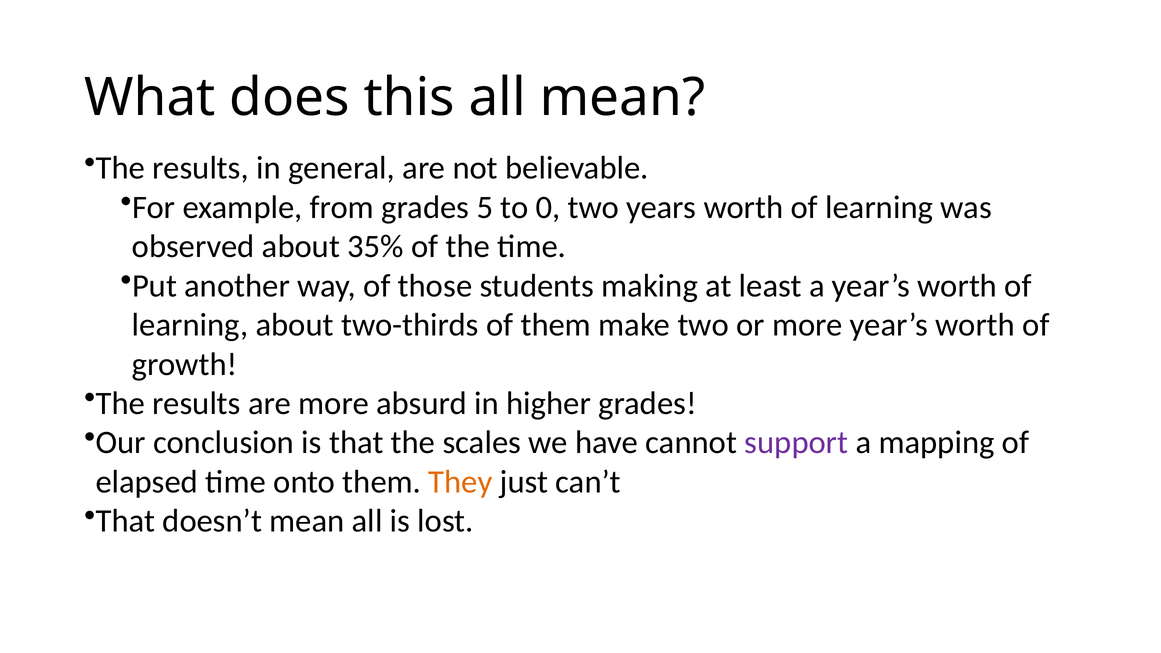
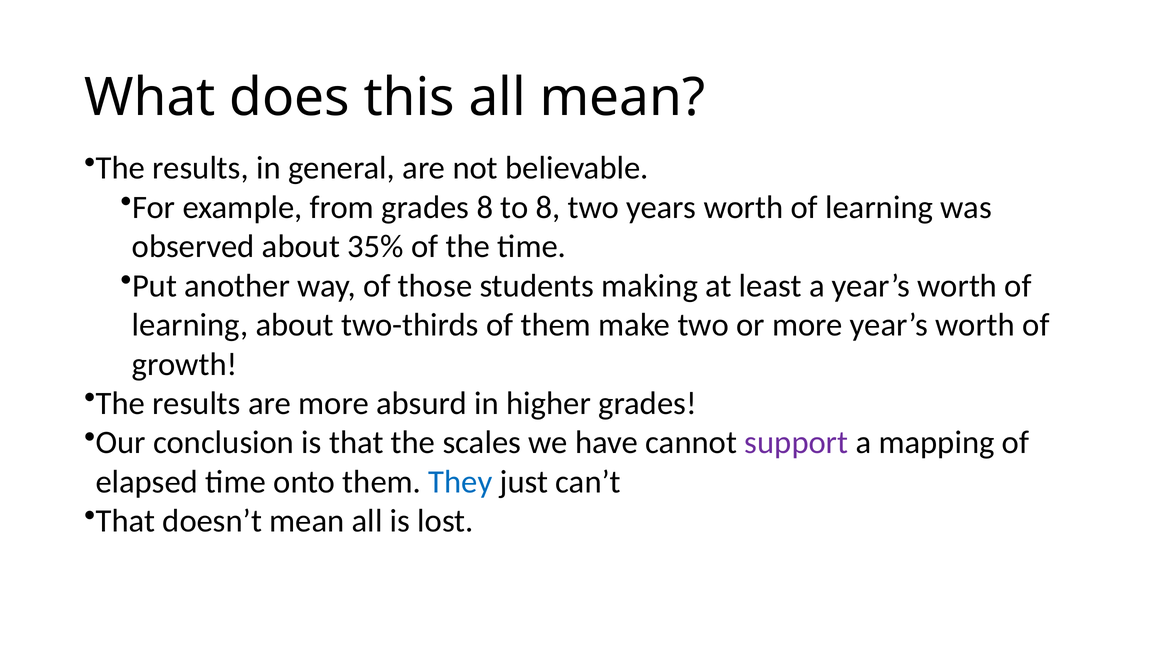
grades 5: 5 -> 8
to 0: 0 -> 8
They colour: orange -> blue
